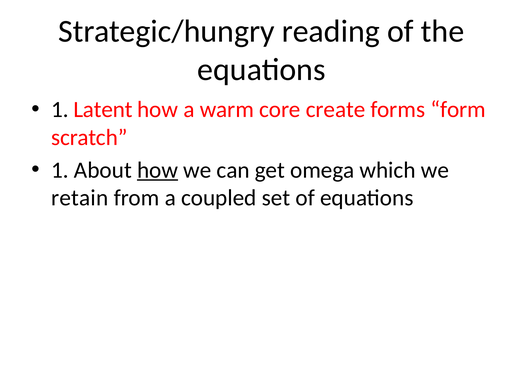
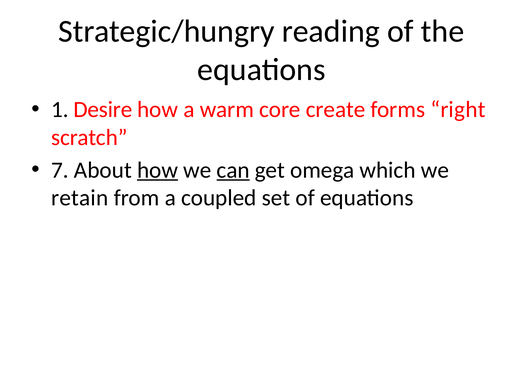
Latent: Latent -> Desire
form: form -> right
1 at (60, 170): 1 -> 7
can underline: none -> present
